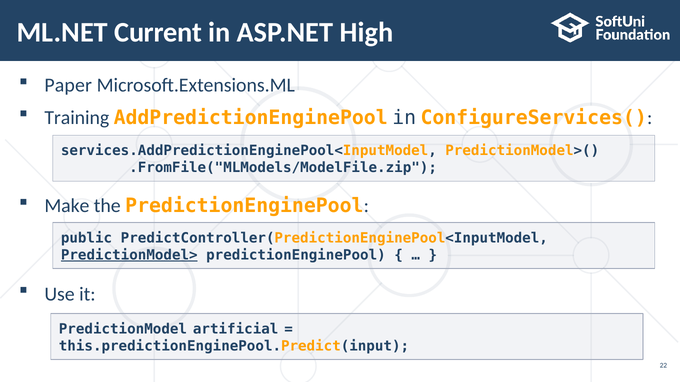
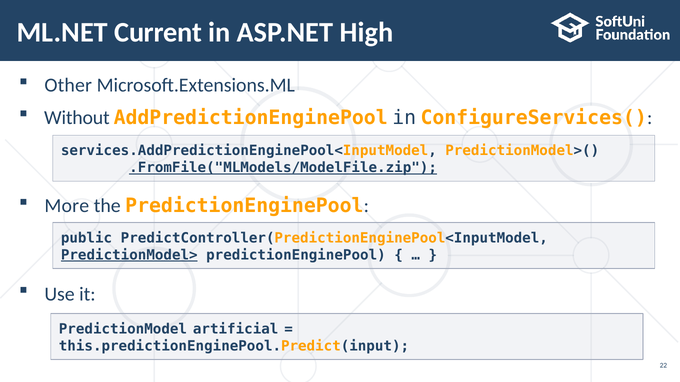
Paper: Paper -> Other
Training: Training -> Without
.FromFile("MLModels/ModelFile.zip underline: none -> present
Make: Make -> More
